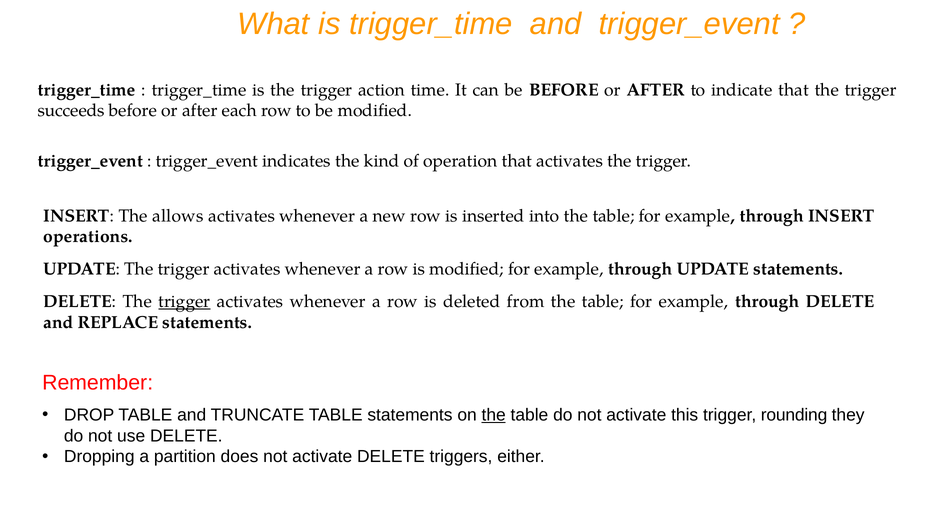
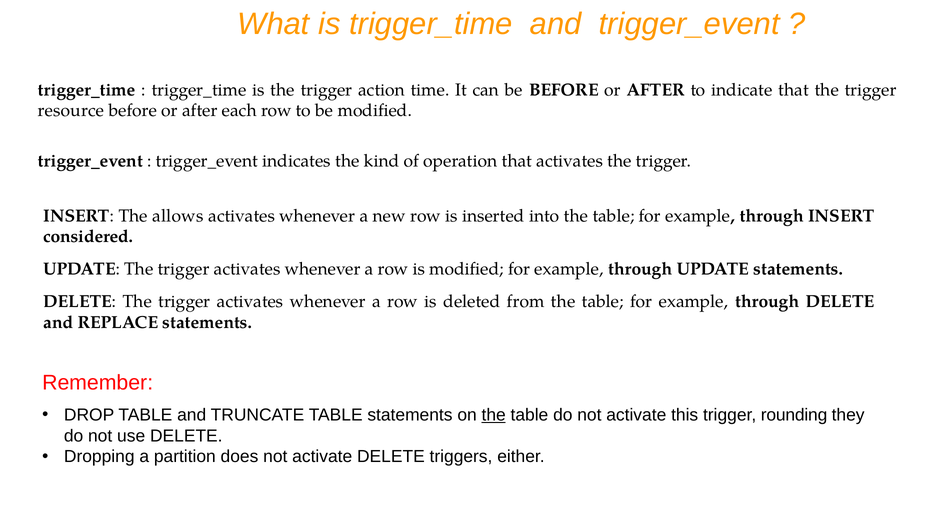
succeeds: succeeds -> resource
operations: operations -> considered
trigger at (184, 302) underline: present -> none
